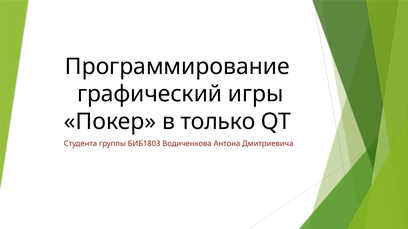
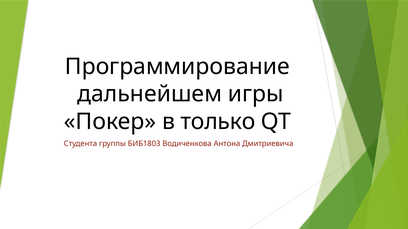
графический: графический -> дальнейшем
